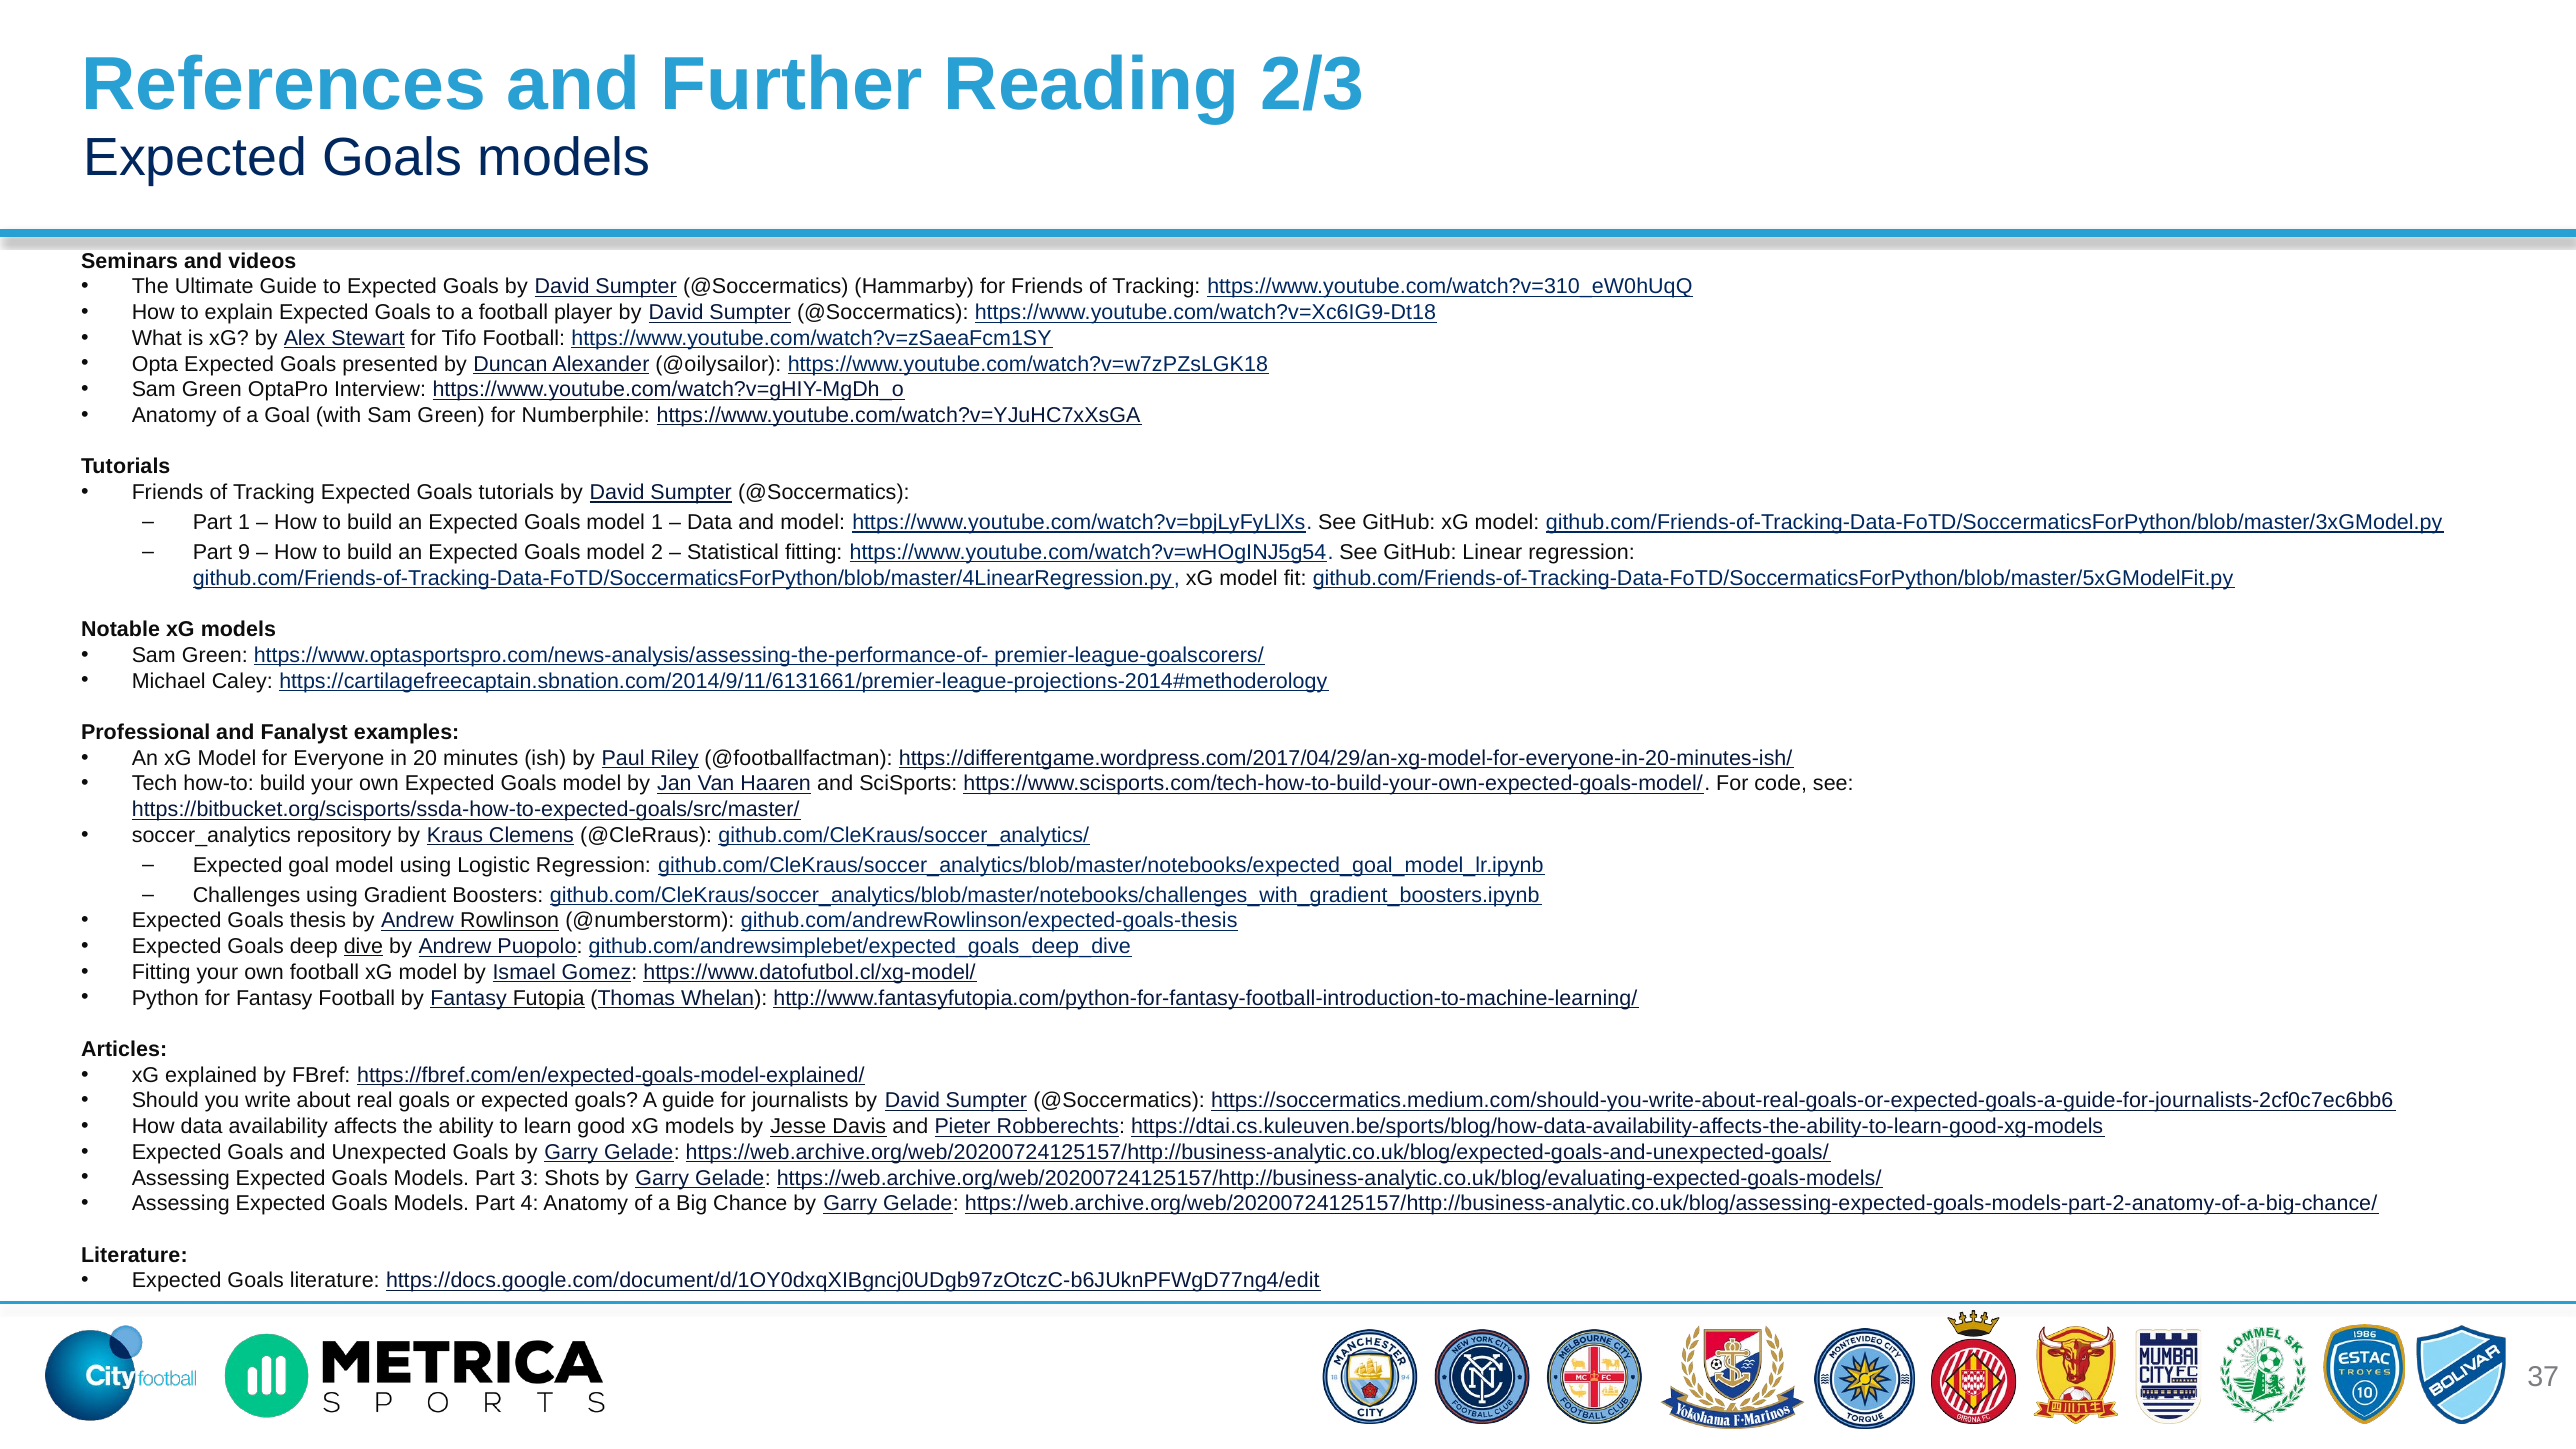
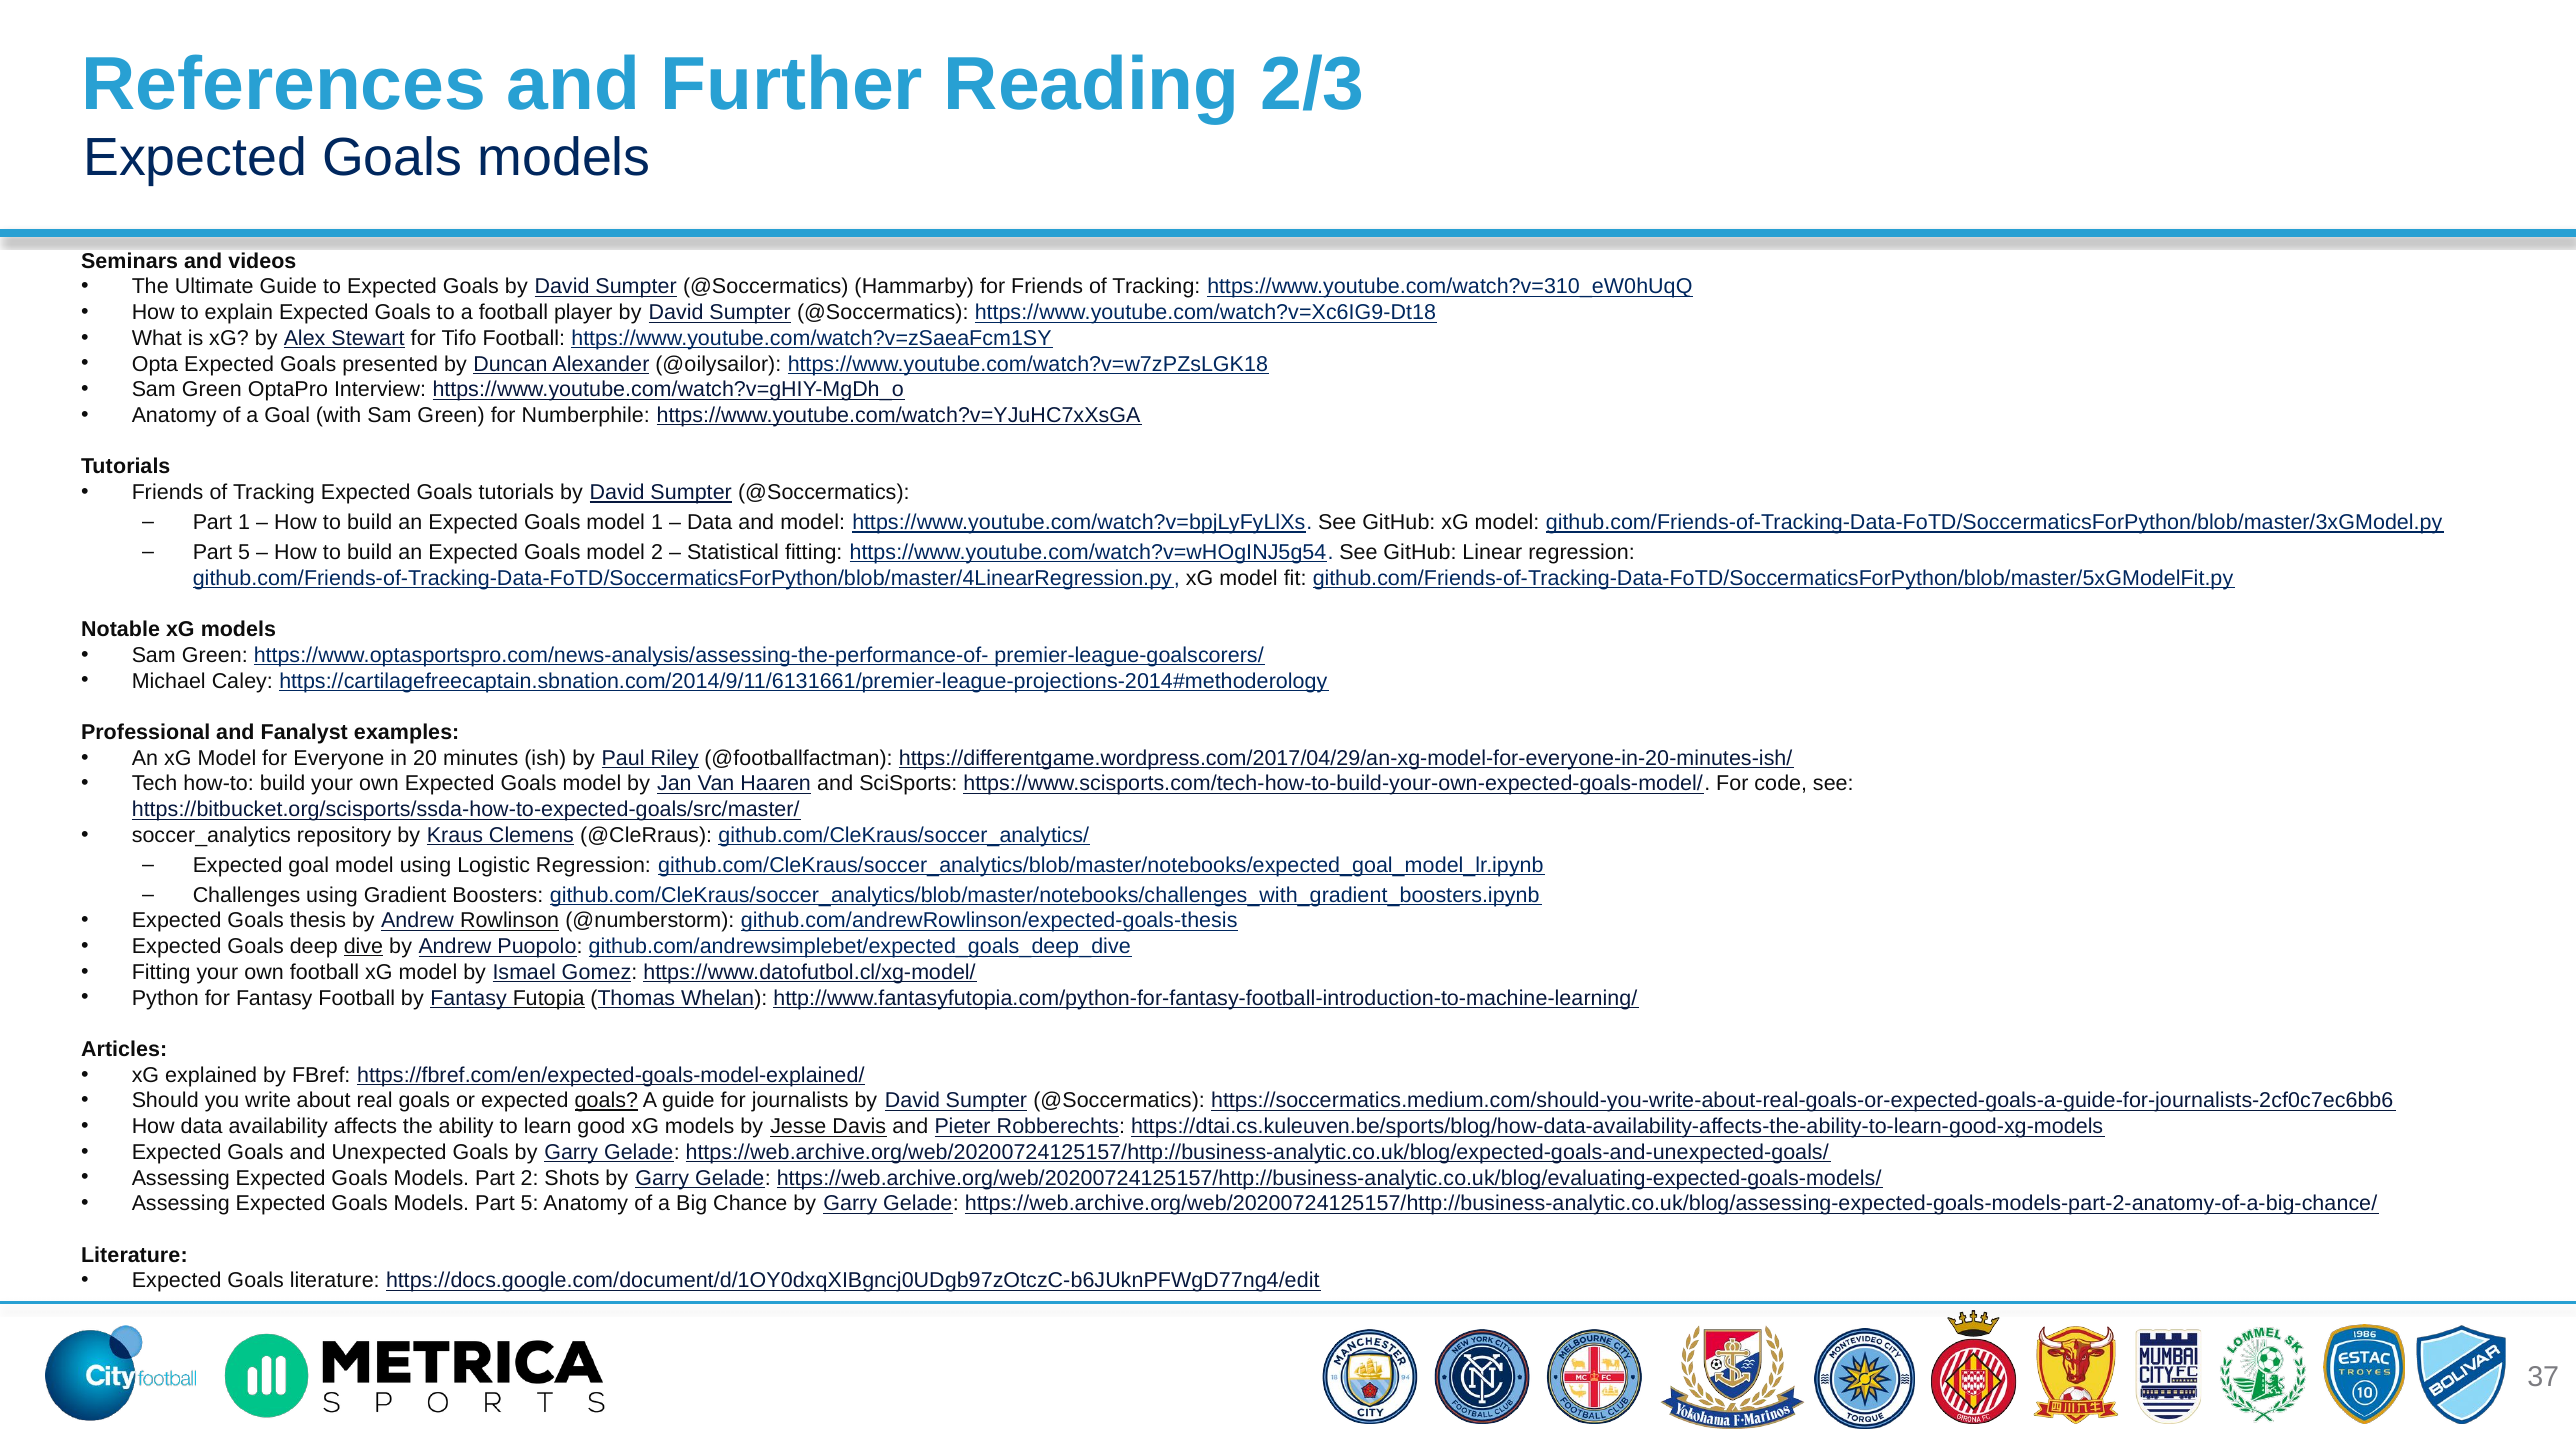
9 at (244, 552): 9 -> 5
goals at (606, 1101) underline: none -> present
Part 3: 3 -> 2
Models Part 4: 4 -> 5
